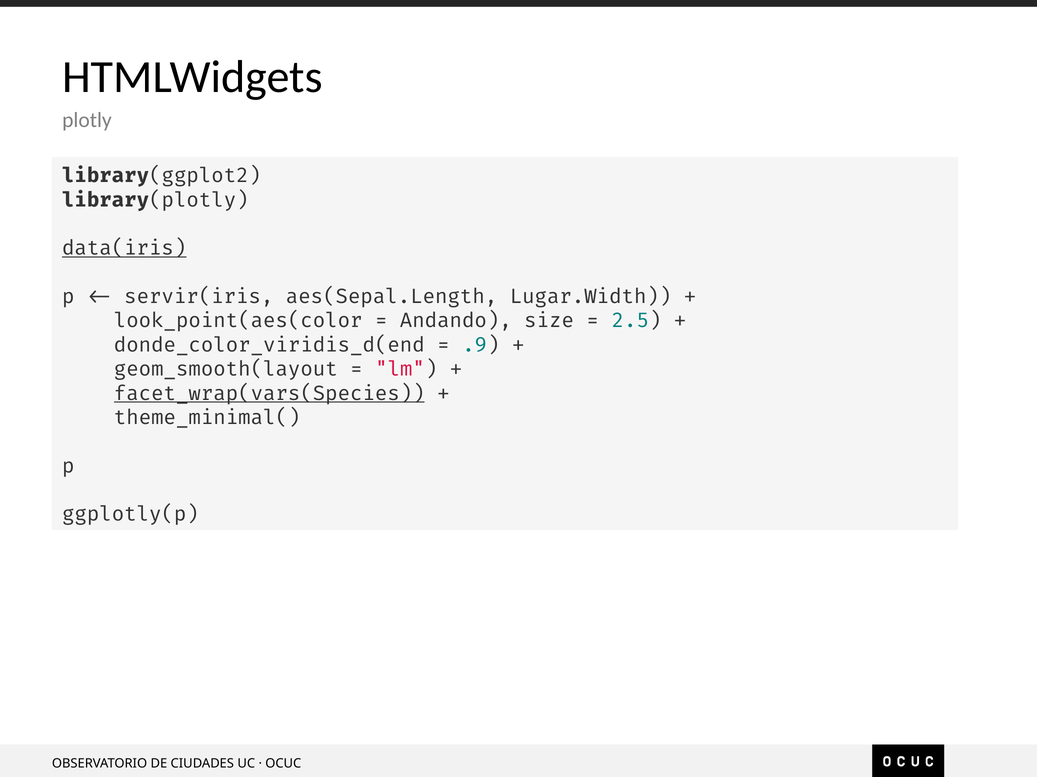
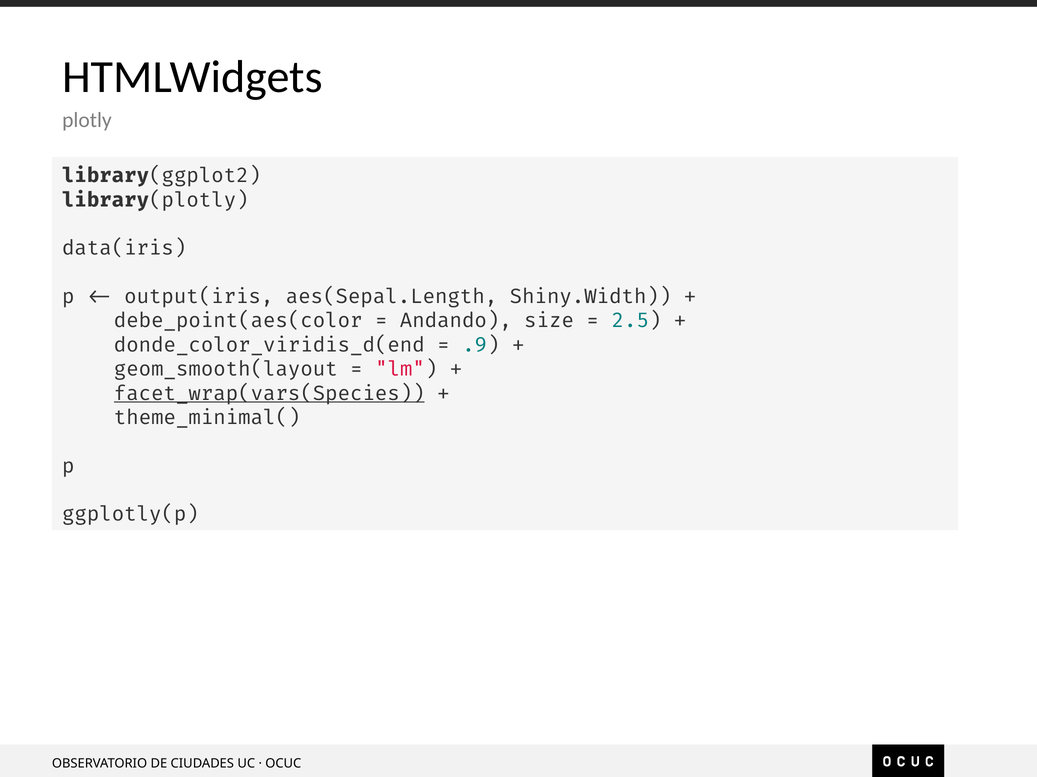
data(iris underline: present -> none
servir(iris: servir(iris -> output(iris
Lugar.Width: Lugar.Width -> Shiny.Width
look_point(aes(color: look_point(aes(color -> debe_point(aes(color
